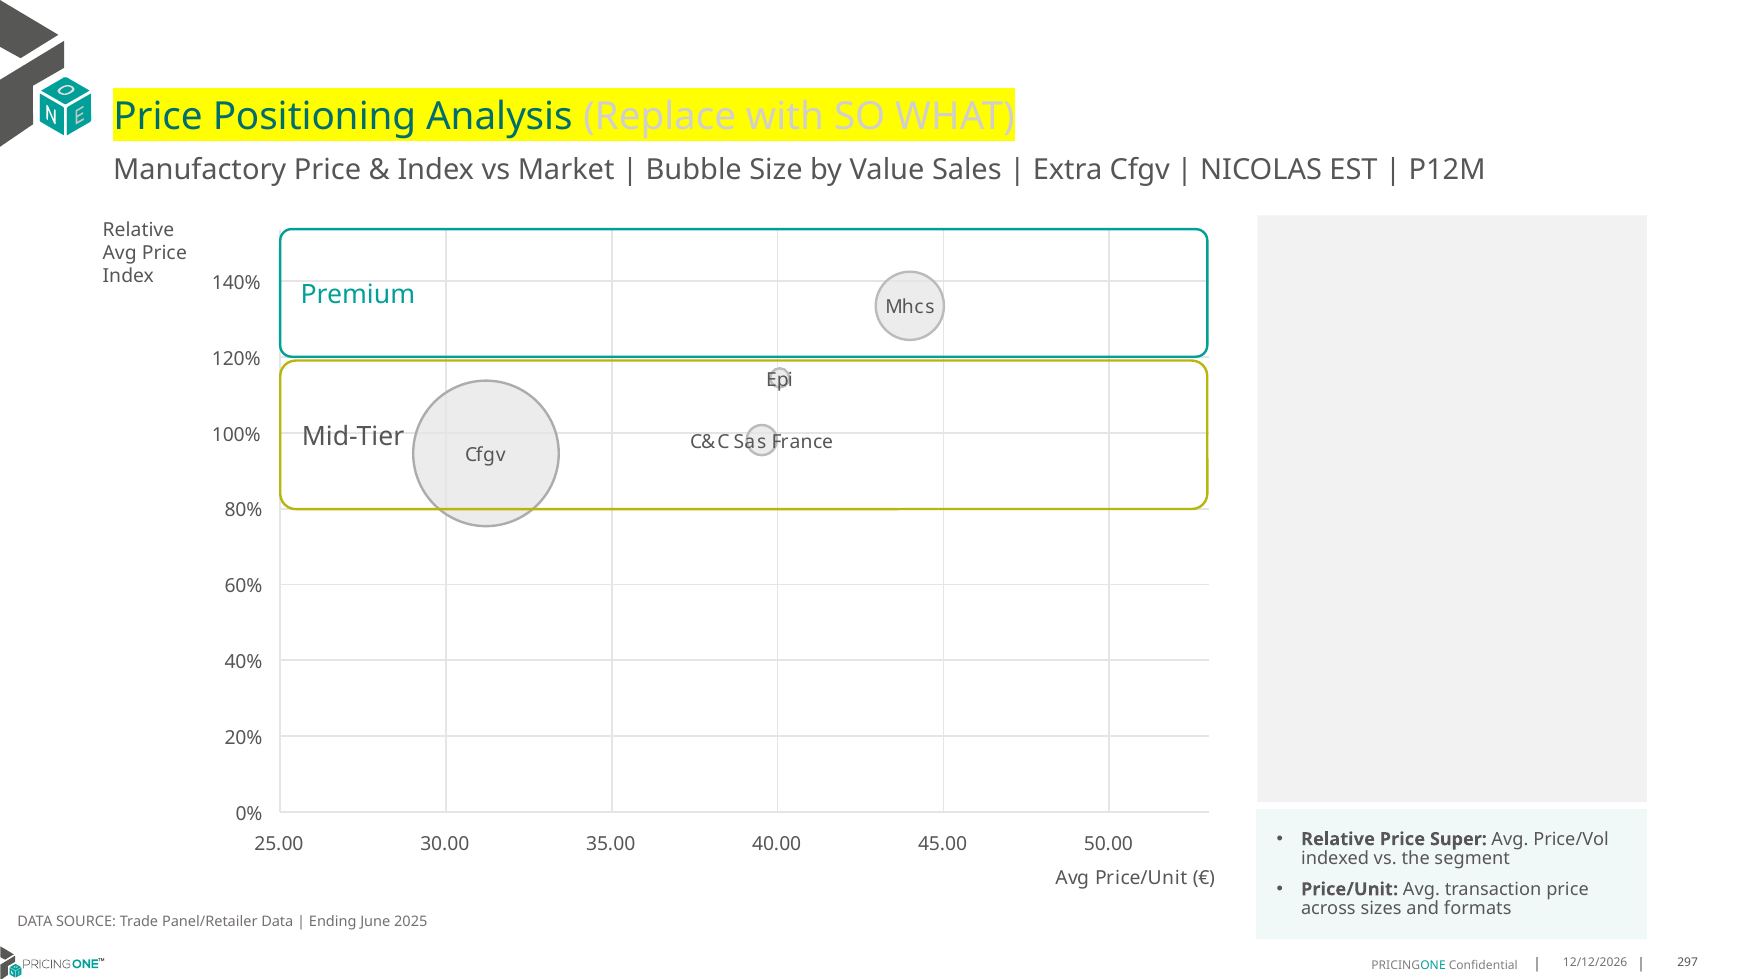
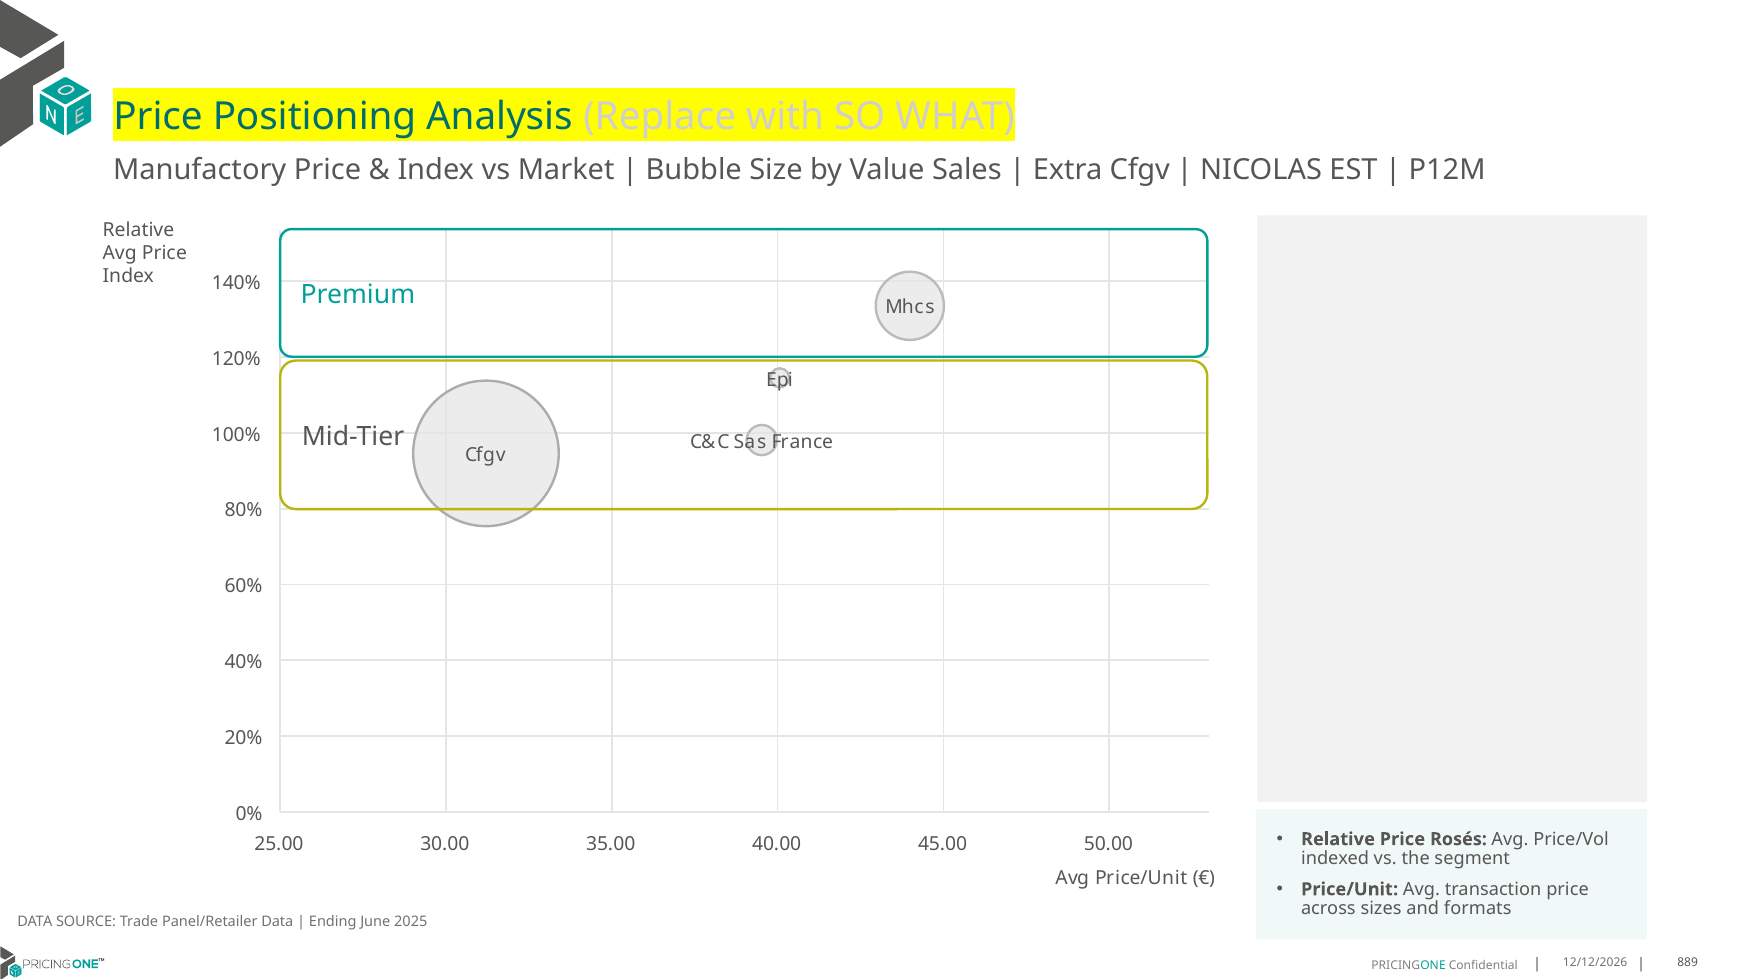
Super: Super -> Rosés
297: 297 -> 889
